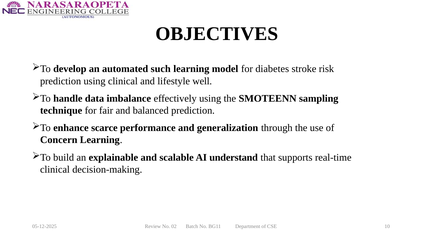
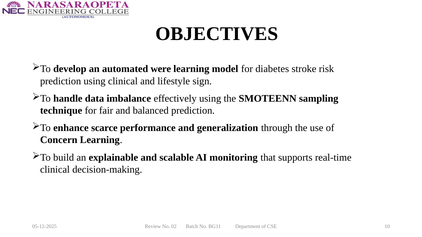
such: such -> were
well: well -> sign
understand: understand -> monitoring
